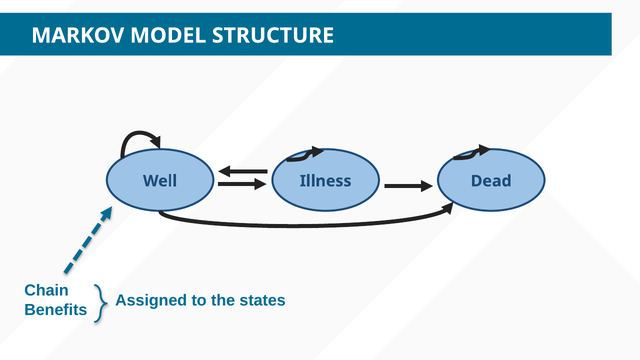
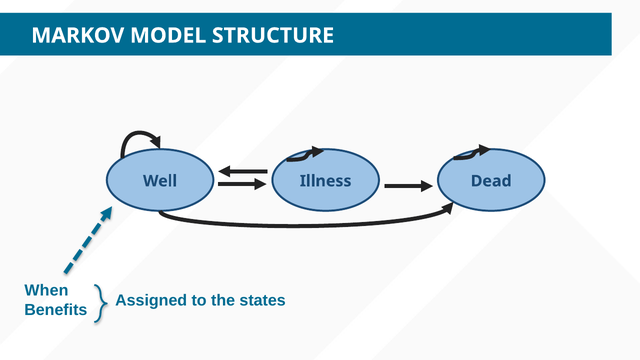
Chain: Chain -> When
